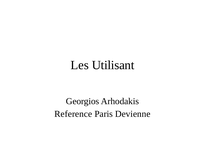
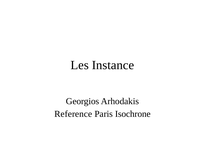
Utilisant: Utilisant -> Instance
Devienne: Devienne -> Isochrone
